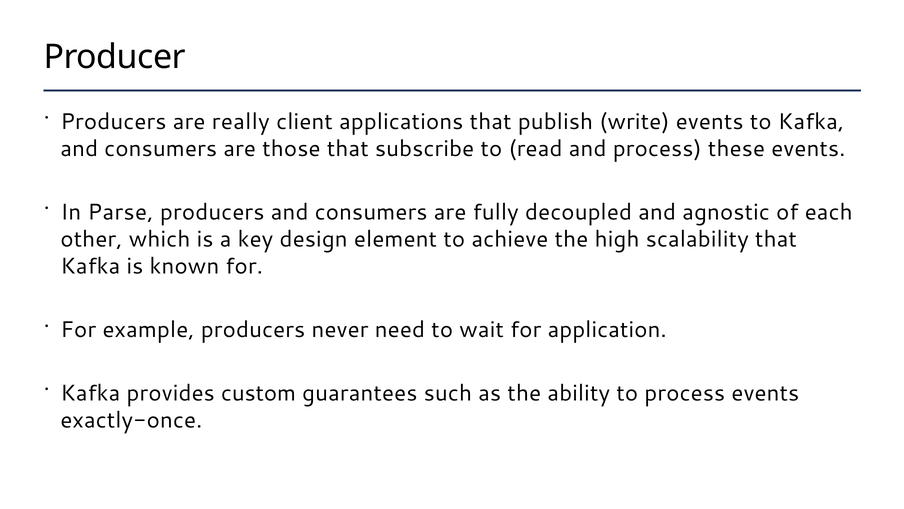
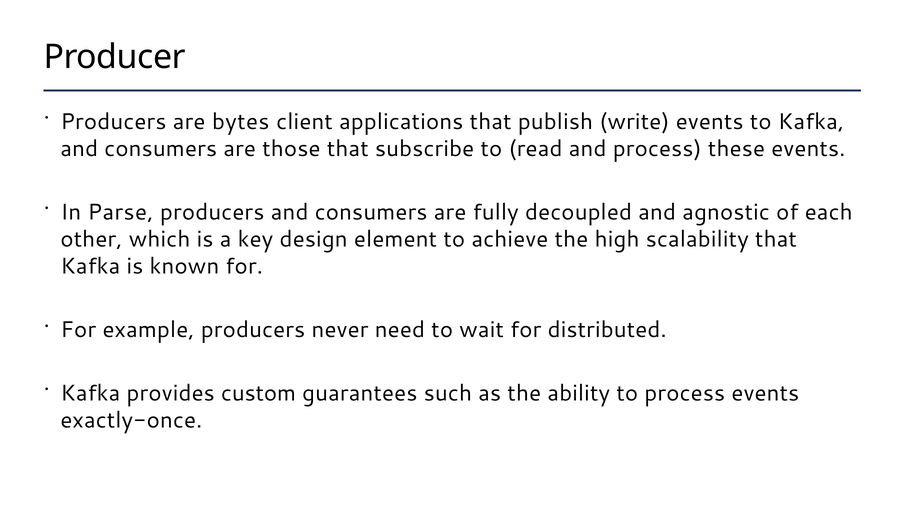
really: really -> bytes
application: application -> distributed
